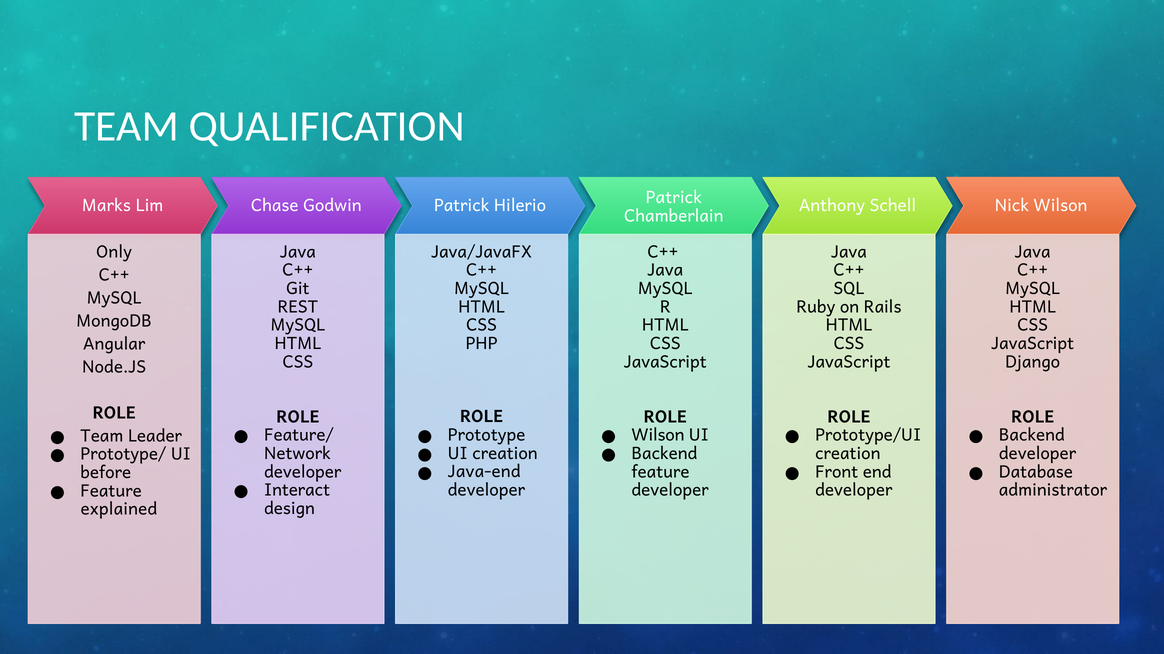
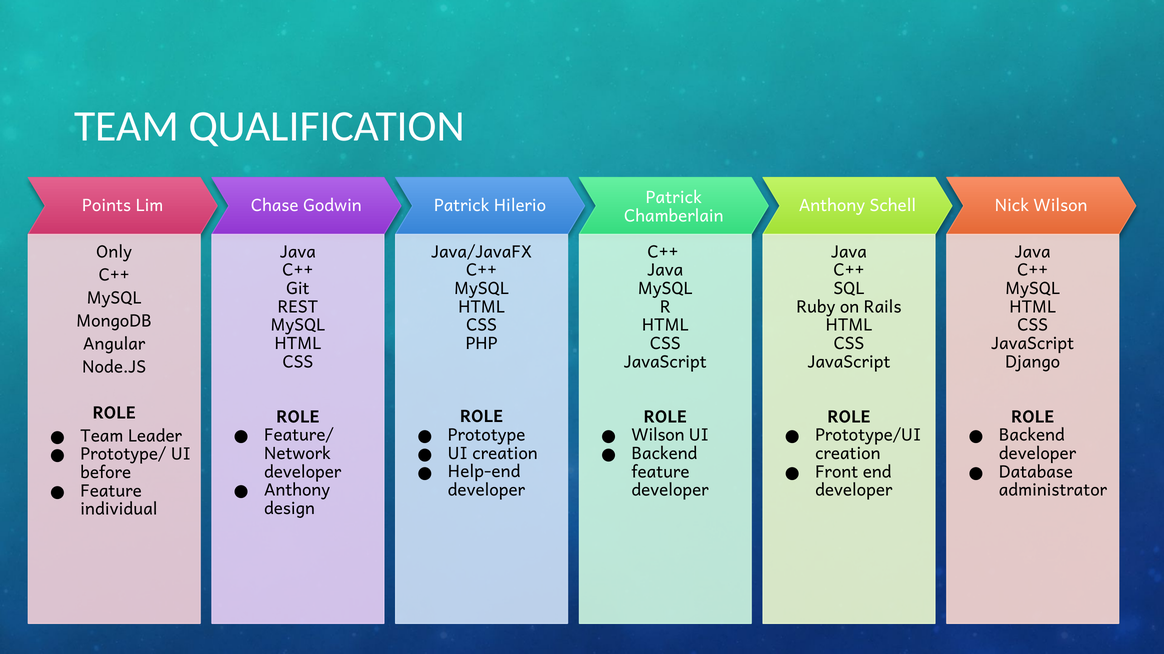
Marks: Marks -> Points
Java-end: Java-end -> Help-end
Interact at (297, 491): Interact -> Anthony
explained: explained -> individual
